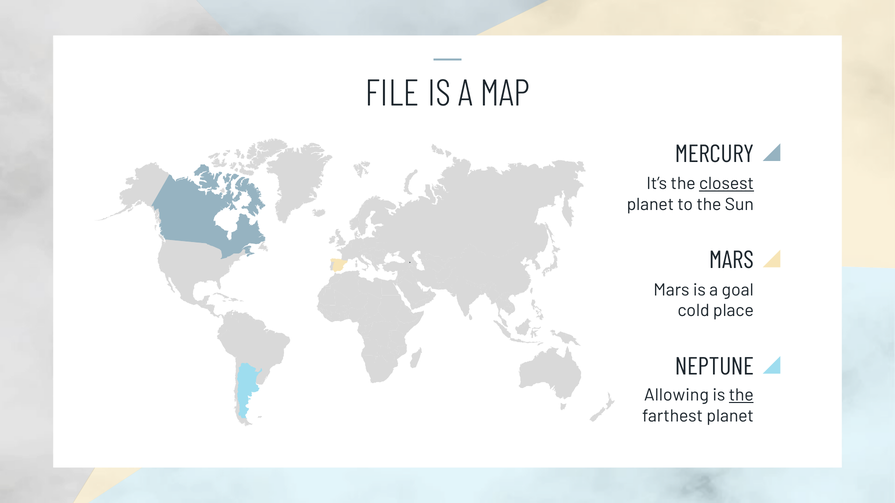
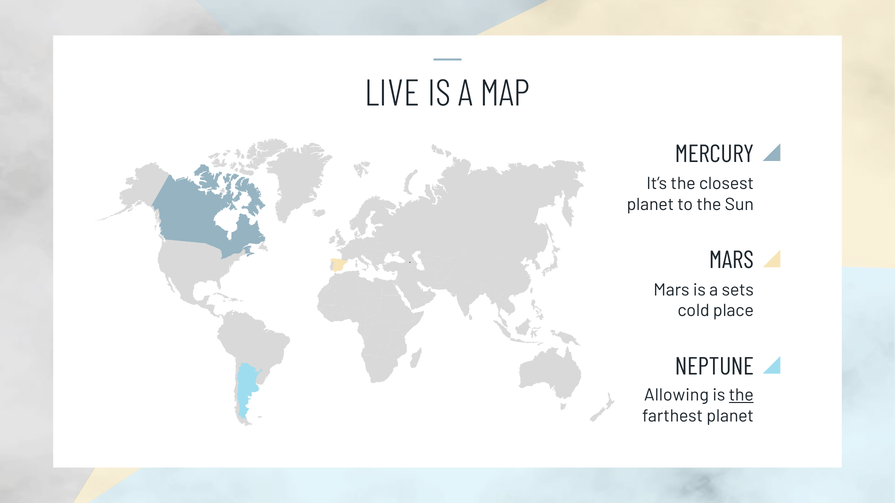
FILE: FILE -> LIVE
closest underline: present -> none
goal: goal -> sets
